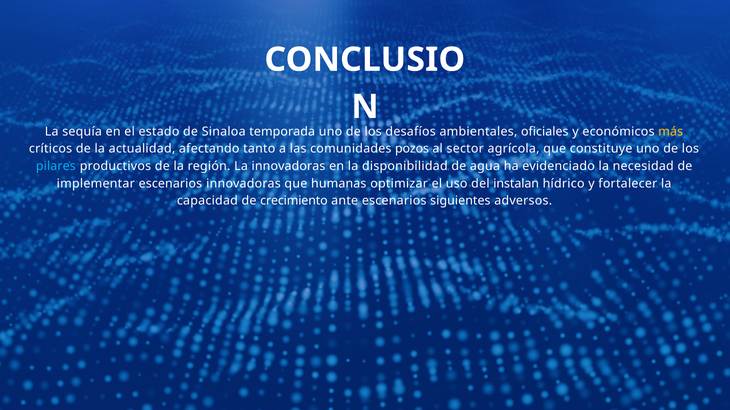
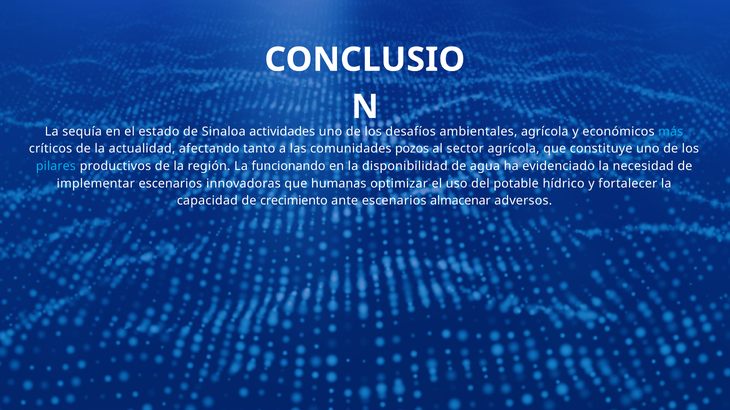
temporada: temporada -> actividades
ambientales oficiales: oficiales -> agrícola
más colour: yellow -> light blue
La innovadoras: innovadoras -> funcionando
instalan: instalan -> potable
siguientes: siguientes -> almacenar
